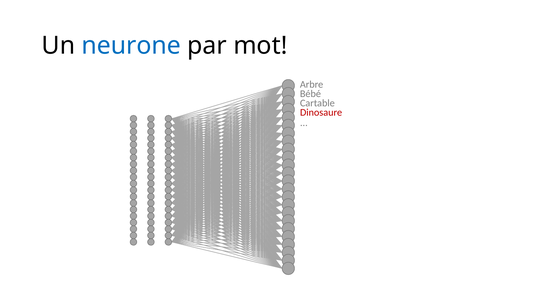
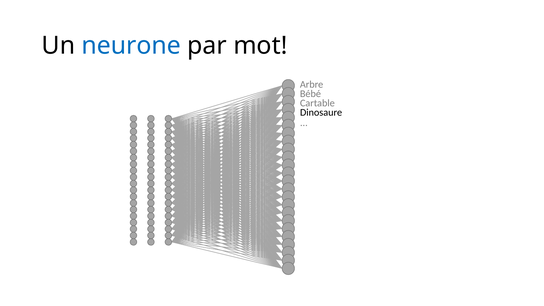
Dinosaure colour: red -> black
